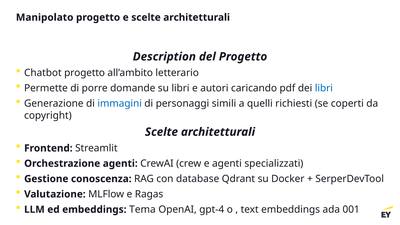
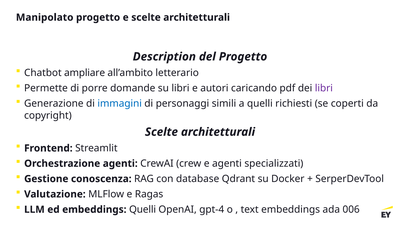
Chatbot progetto: progetto -> ampliare
libri at (324, 88) colour: blue -> purple
embeddings Tema: Tema -> Quelli
001: 001 -> 006
